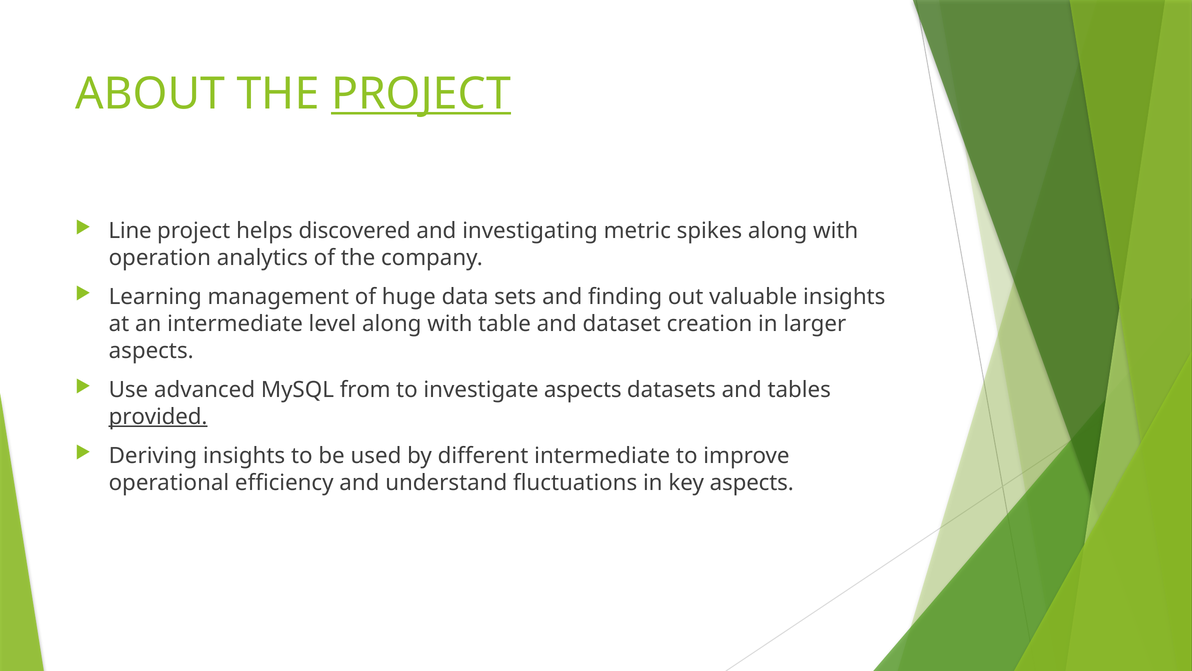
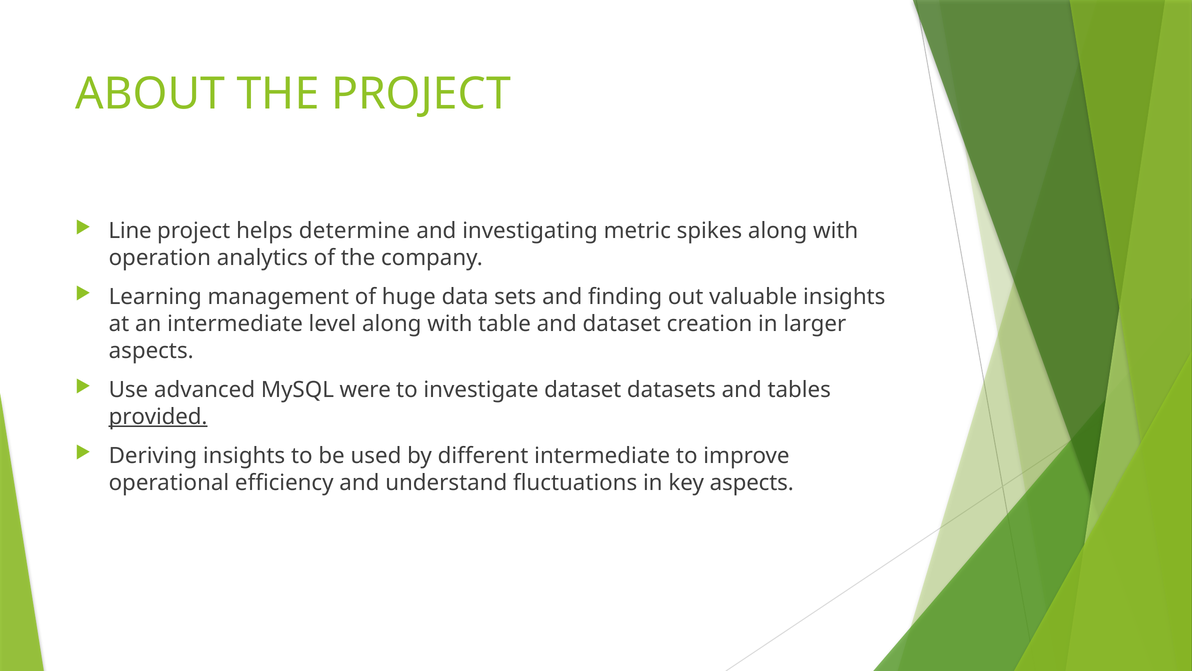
PROJECT at (421, 94) underline: present -> none
discovered: discovered -> determine
from: from -> were
investigate aspects: aspects -> dataset
